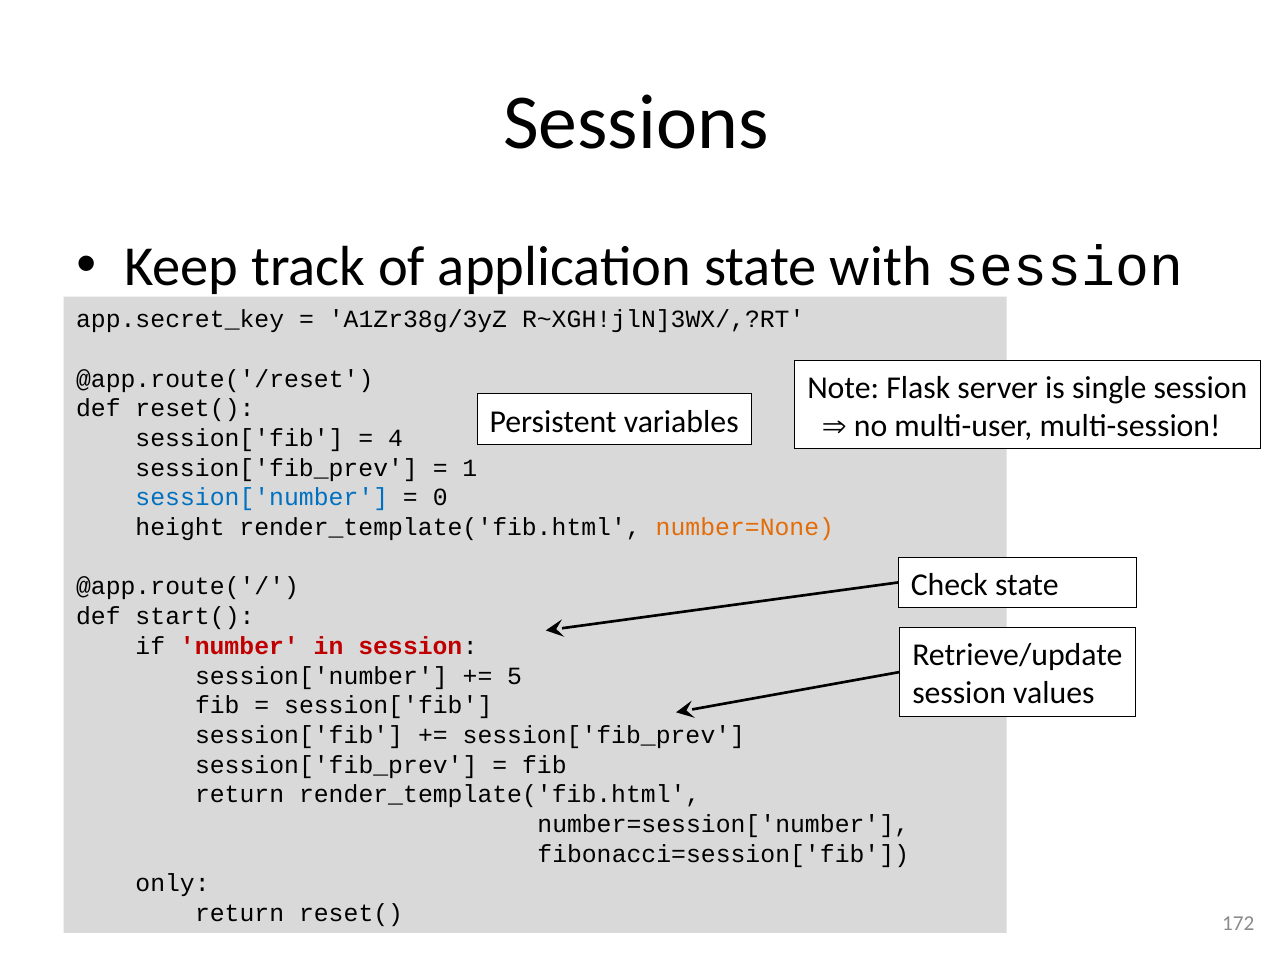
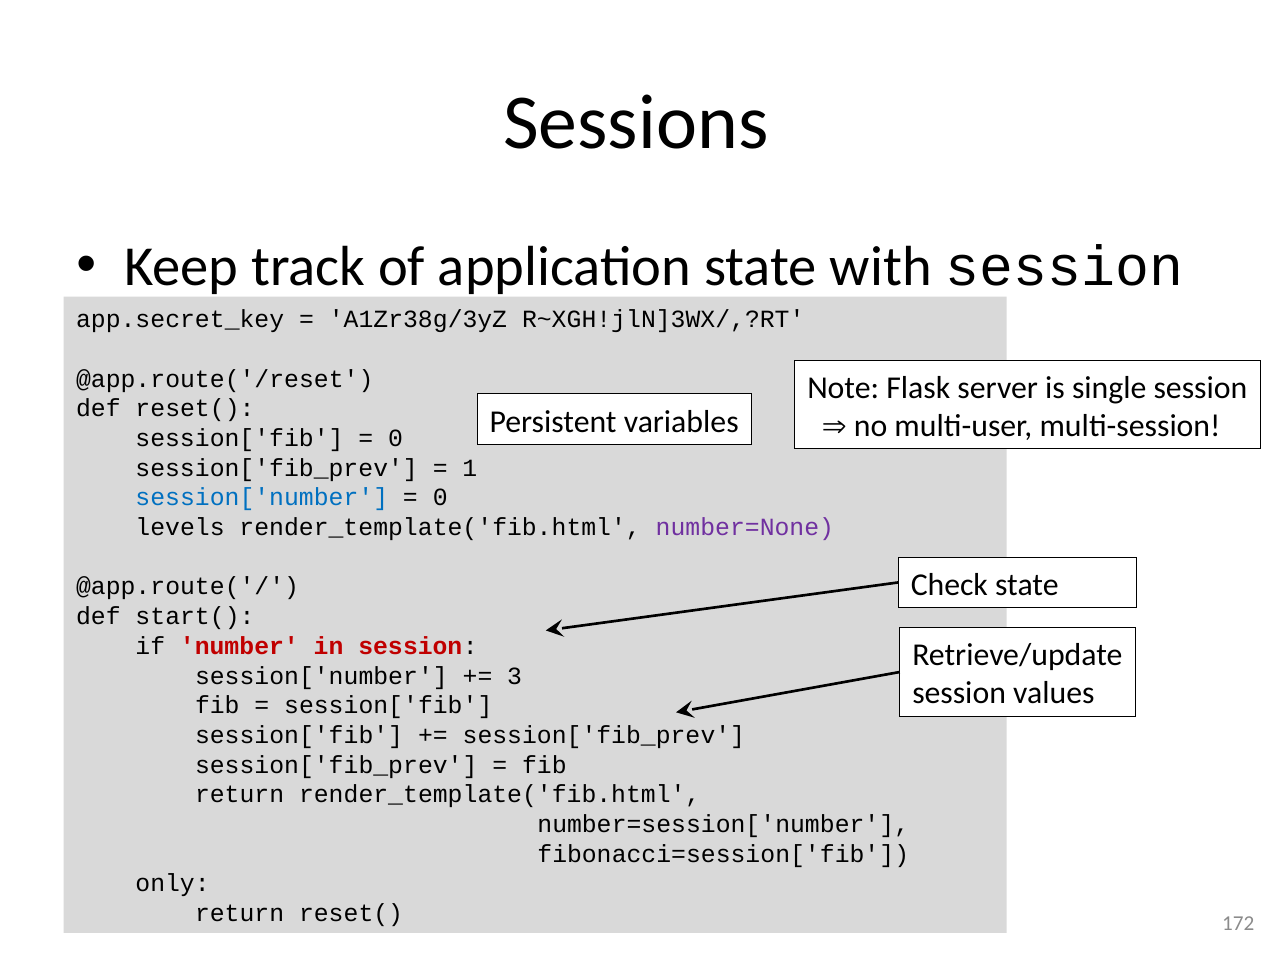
4 at (396, 438): 4 -> 0
height: height -> levels
number=None colour: orange -> purple
5: 5 -> 3
